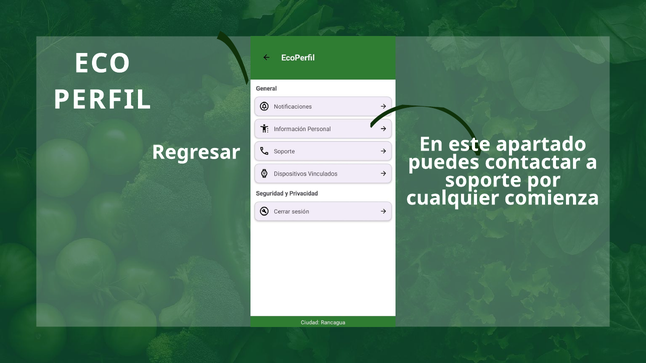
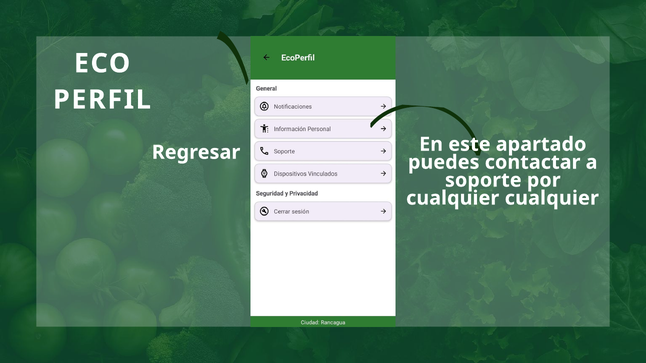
cualquier comienza: comienza -> cualquier
